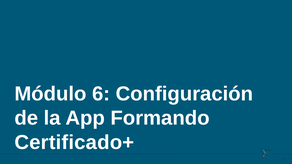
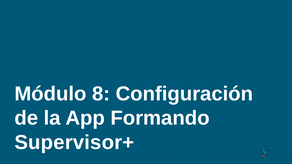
6: 6 -> 8
Certificado+: Certificado+ -> Supervisor+
